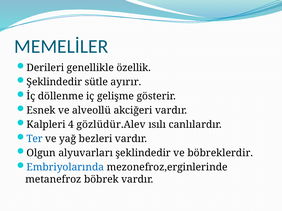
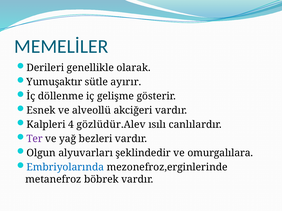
özellik: özellik -> olarak
Şeklindedir at (54, 82): Şeklindedir -> Yumuşaktır
Ter colour: blue -> purple
böbreklerdir: böbreklerdir -> omurgalılara
